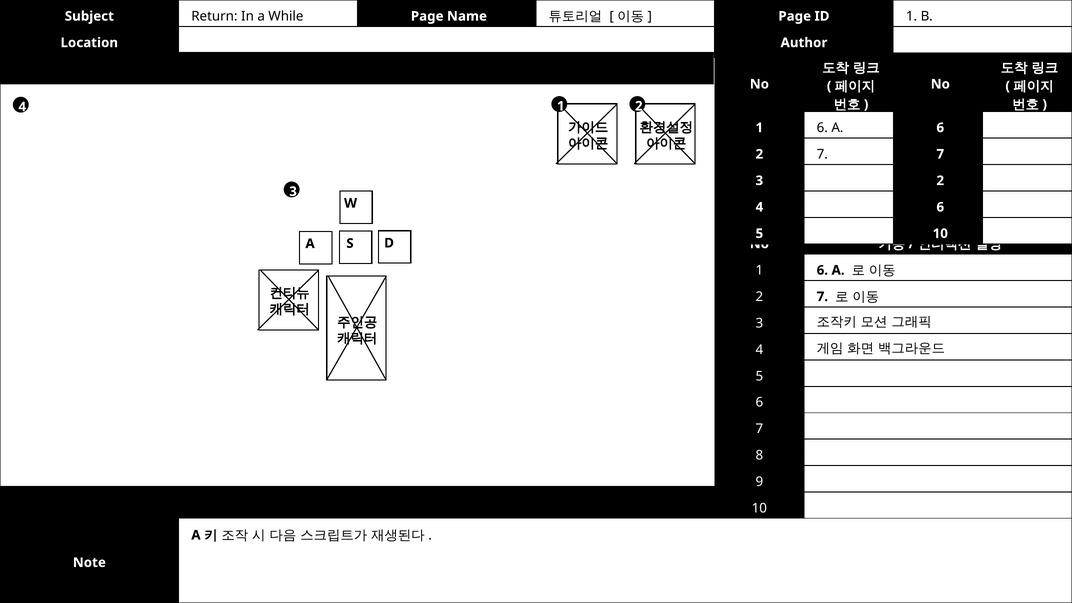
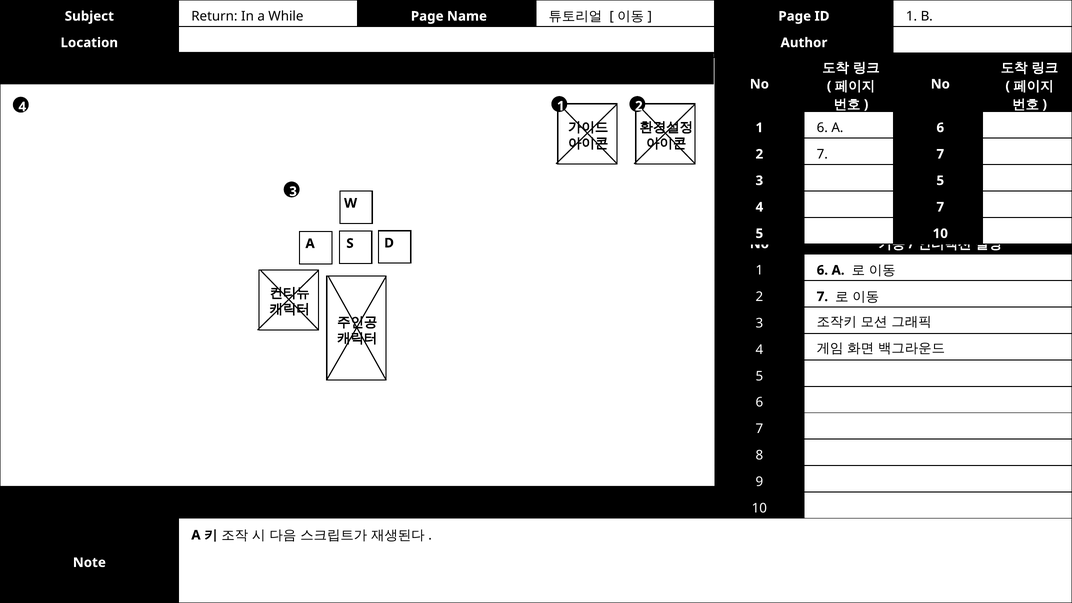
3 2: 2 -> 5
4 6: 6 -> 7
